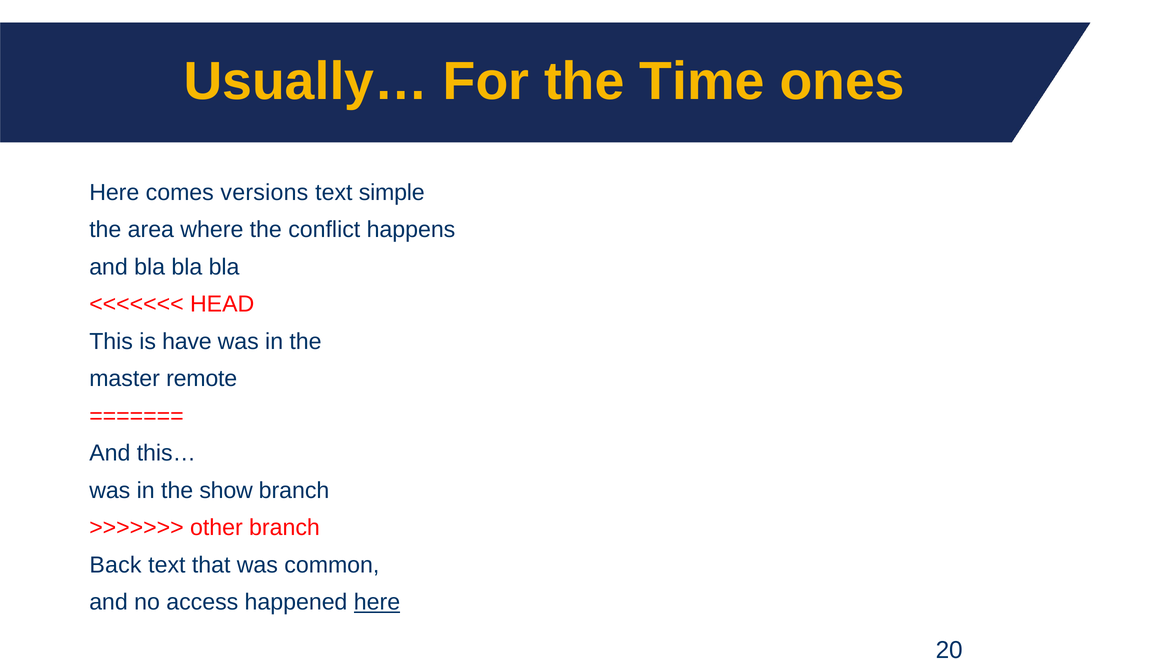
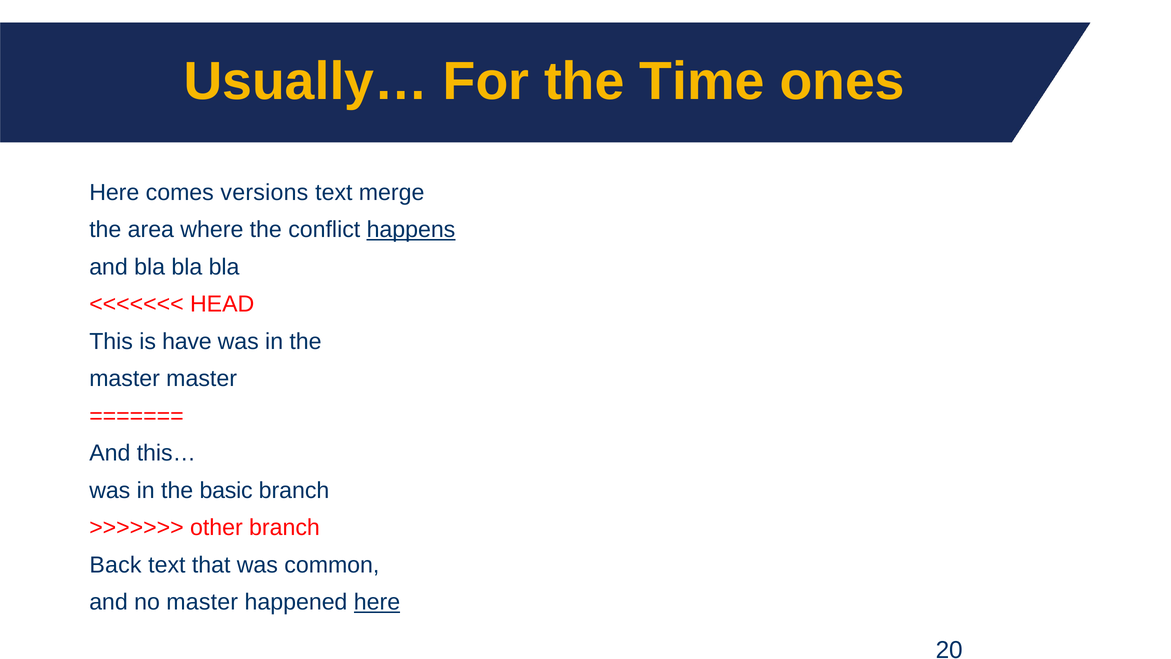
simple: simple -> merge
happens underline: none -> present
master remote: remote -> master
show: show -> basic
no access: access -> master
